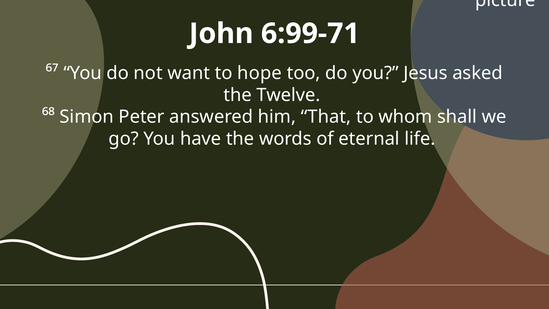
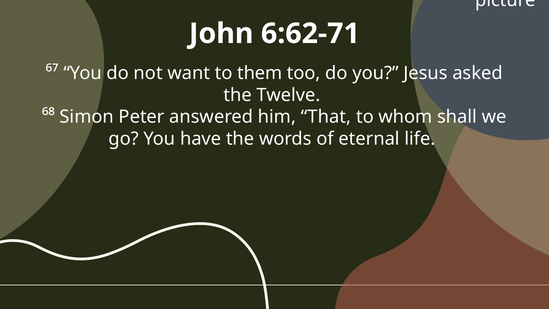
6:99-71: 6:99-71 -> 6:62-71
hope: hope -> them
